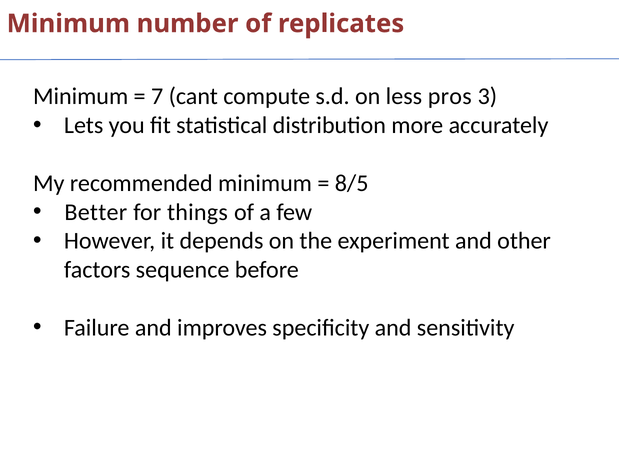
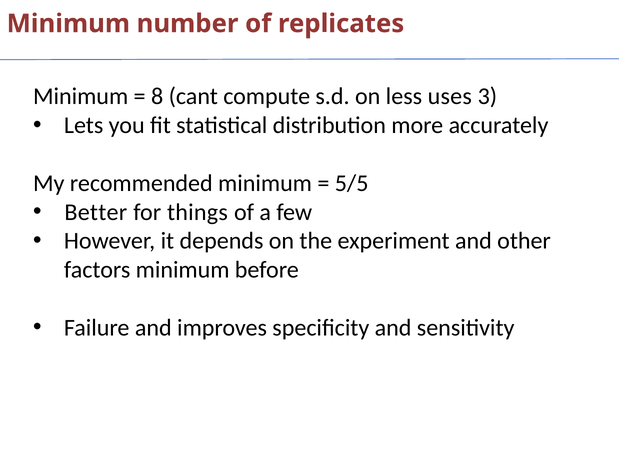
7: 7 -> 8
pros: pros -> uses
8/5: 8/5 -> 5/5
factors sequence: sequence -> minimum
